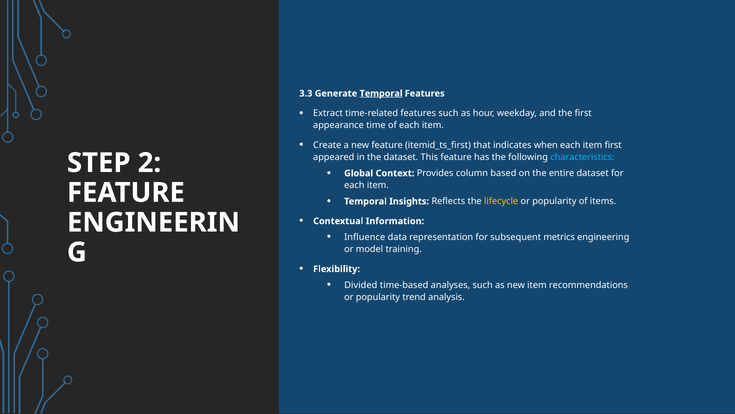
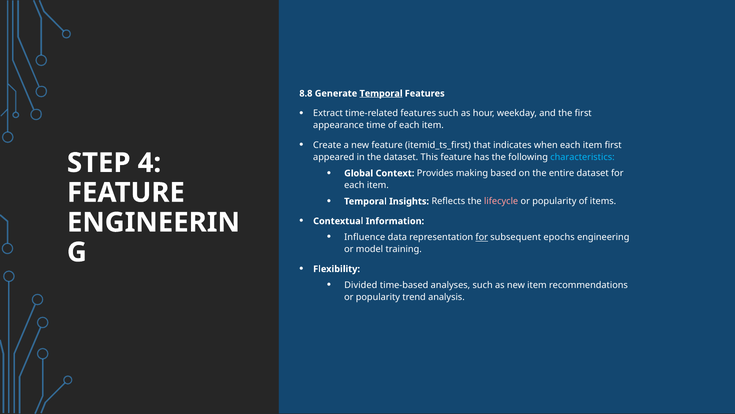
3.3: 3.3 -> 8.8
2: 2 -> 4
column: column -> making
lifecycle colour: yellow -> pink
for at (482, 237) underline: none -> present
metrics: metrics -> epochs
